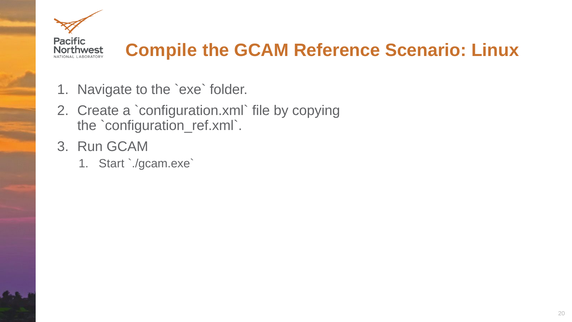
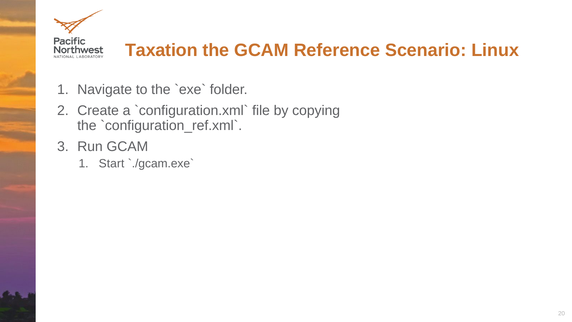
Compile: Compile -> Taxation
